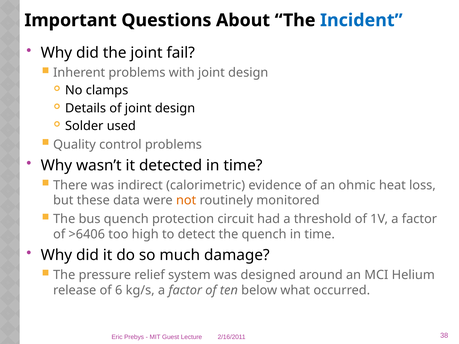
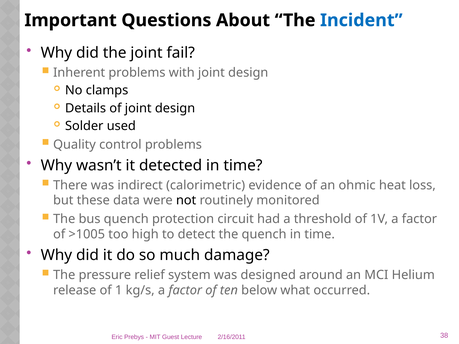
not colour: orange -> black
>6406: >6406 -> >1005
6: 6 -> 1
